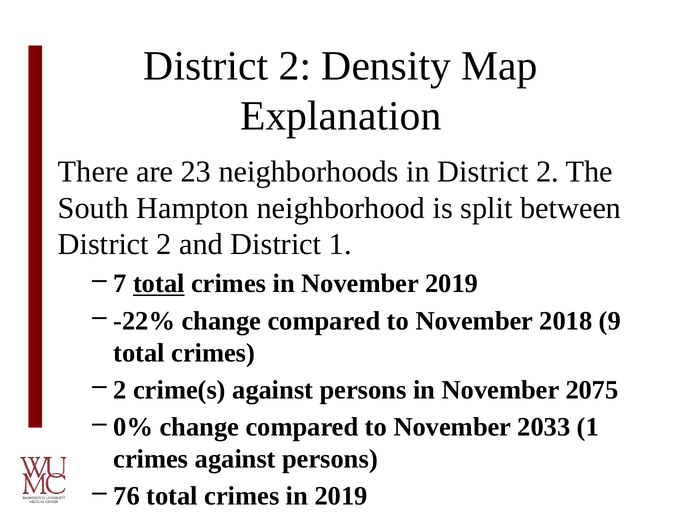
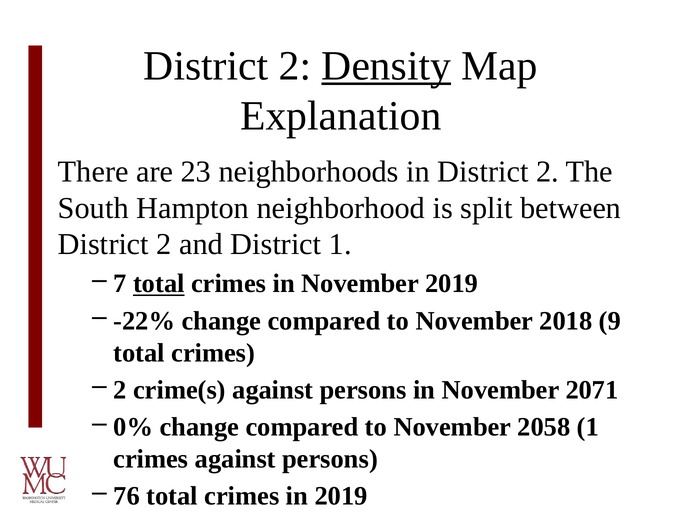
Density underline: none -> present
2075: 2075 -> 2071
2033: 2033 -> 2058
